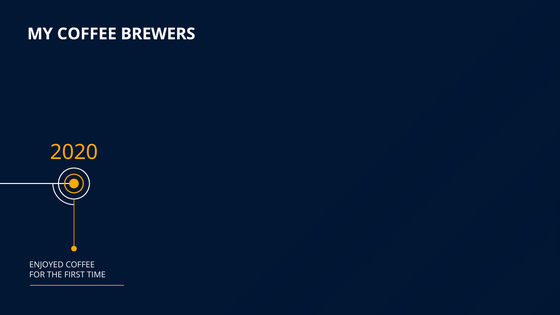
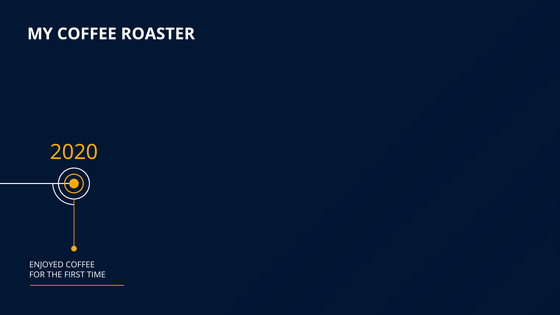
BREWERS: BREWERS -> ROASTER
